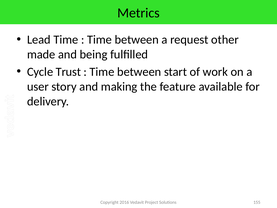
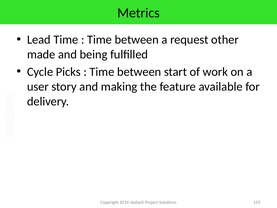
Trust: Trust -> Picks
